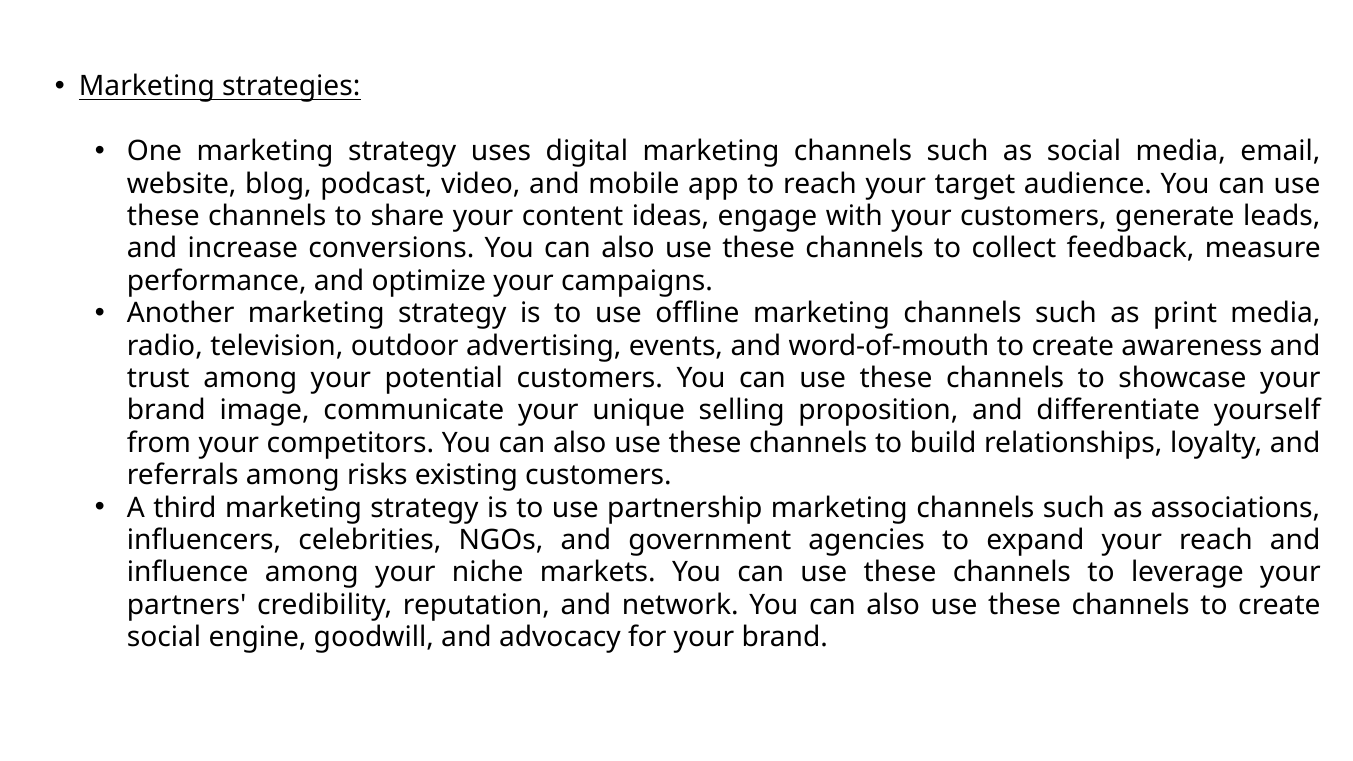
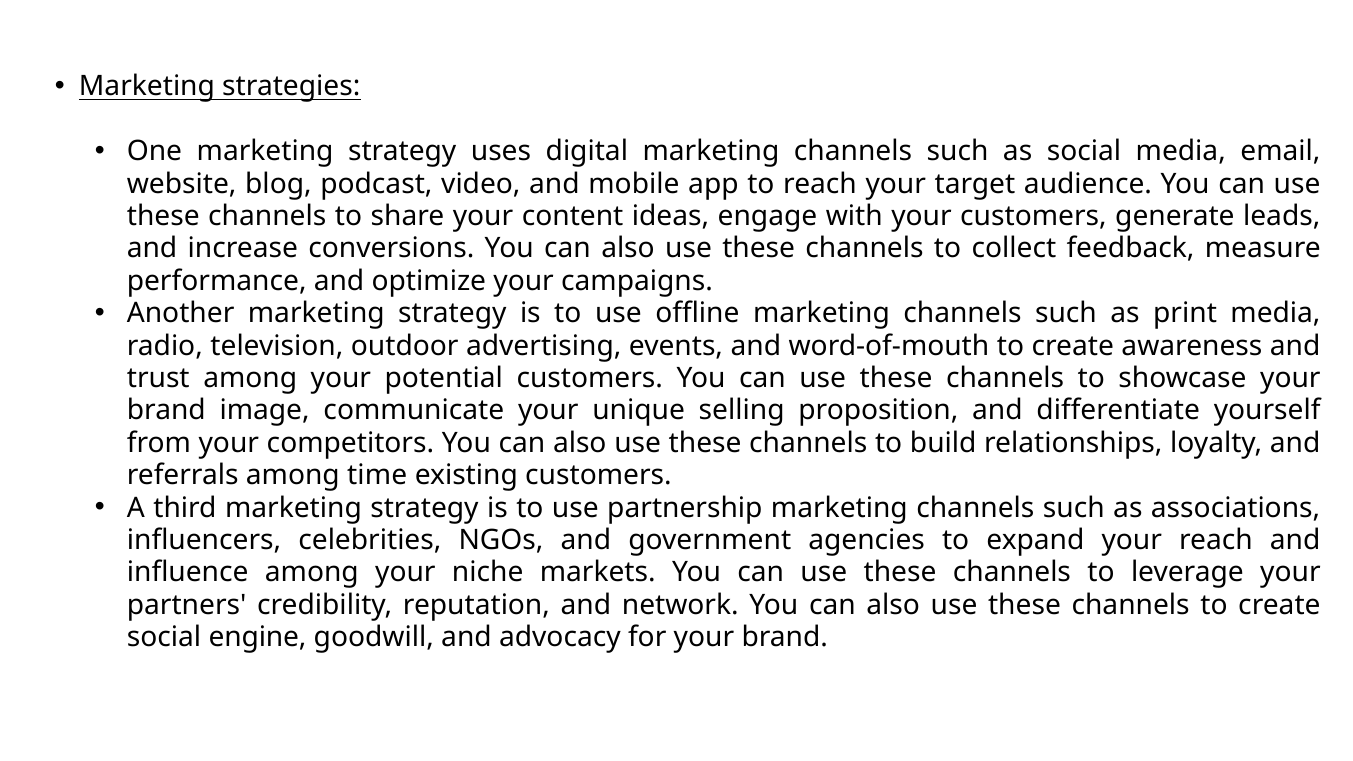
risks: risks -> time
